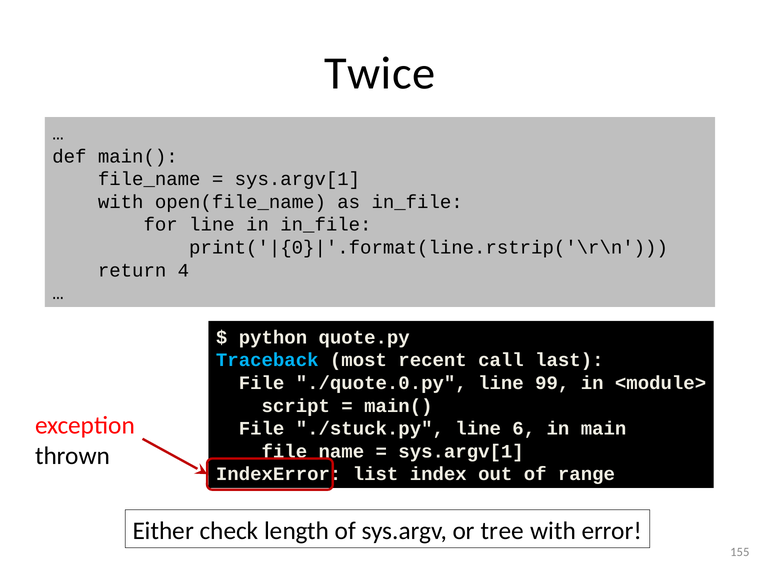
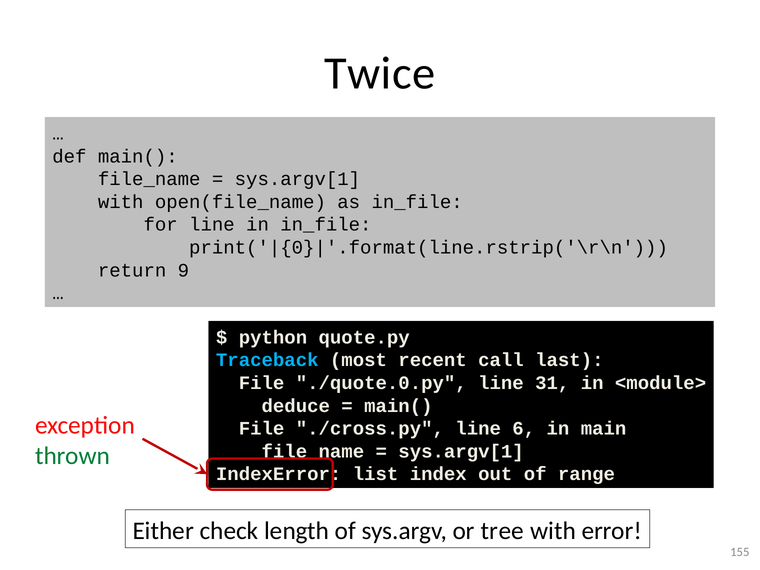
4: 4 -> 9
99: 99 -> 31
script: script -> deduce
./stuck.py: ./stuck.py -> ./cross.py
thrown colour: black -> green
